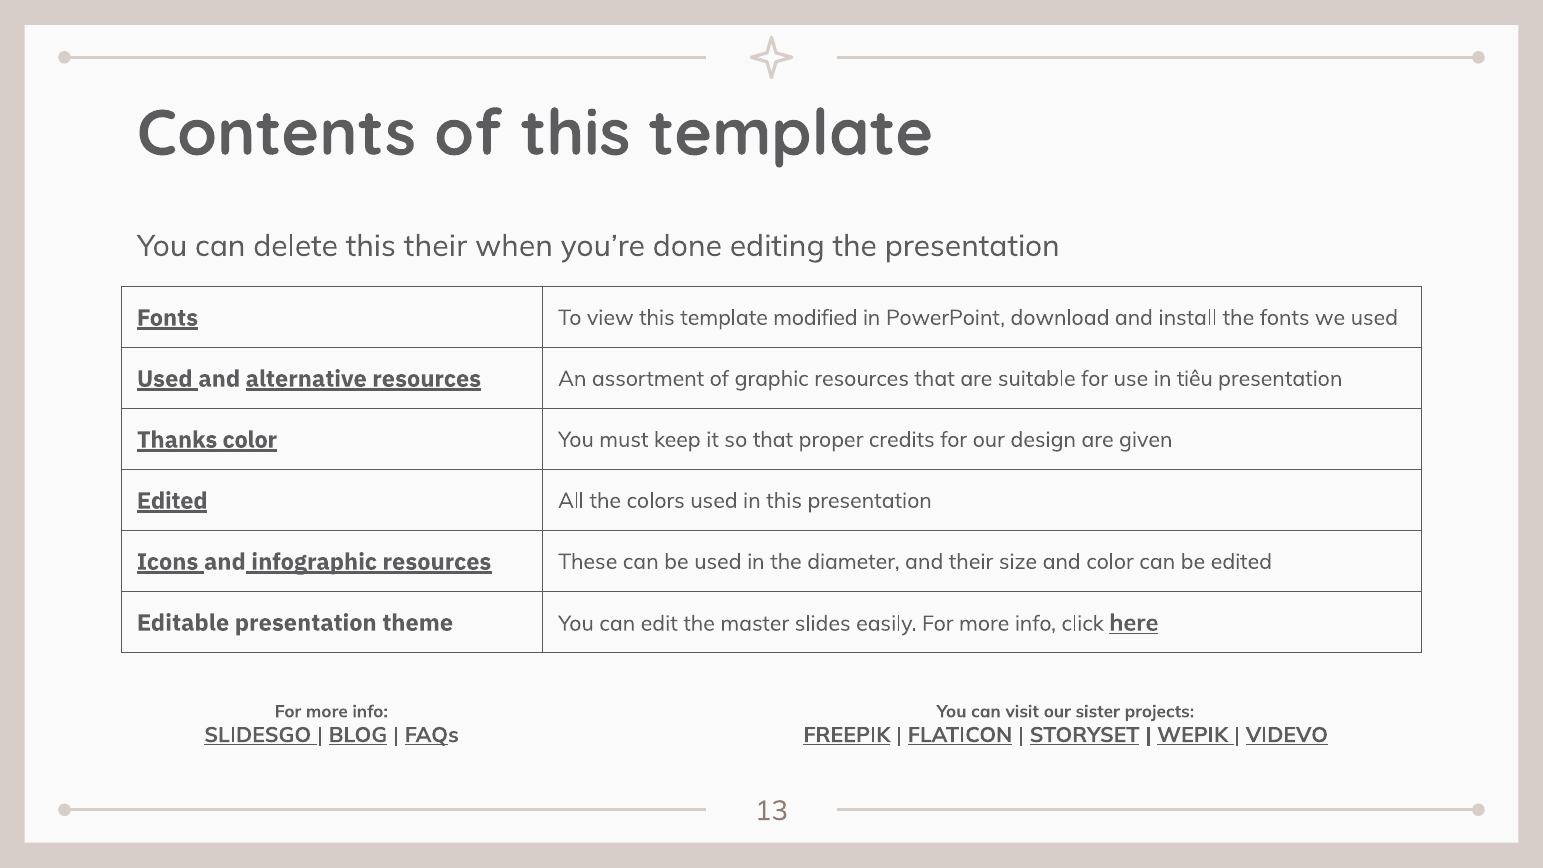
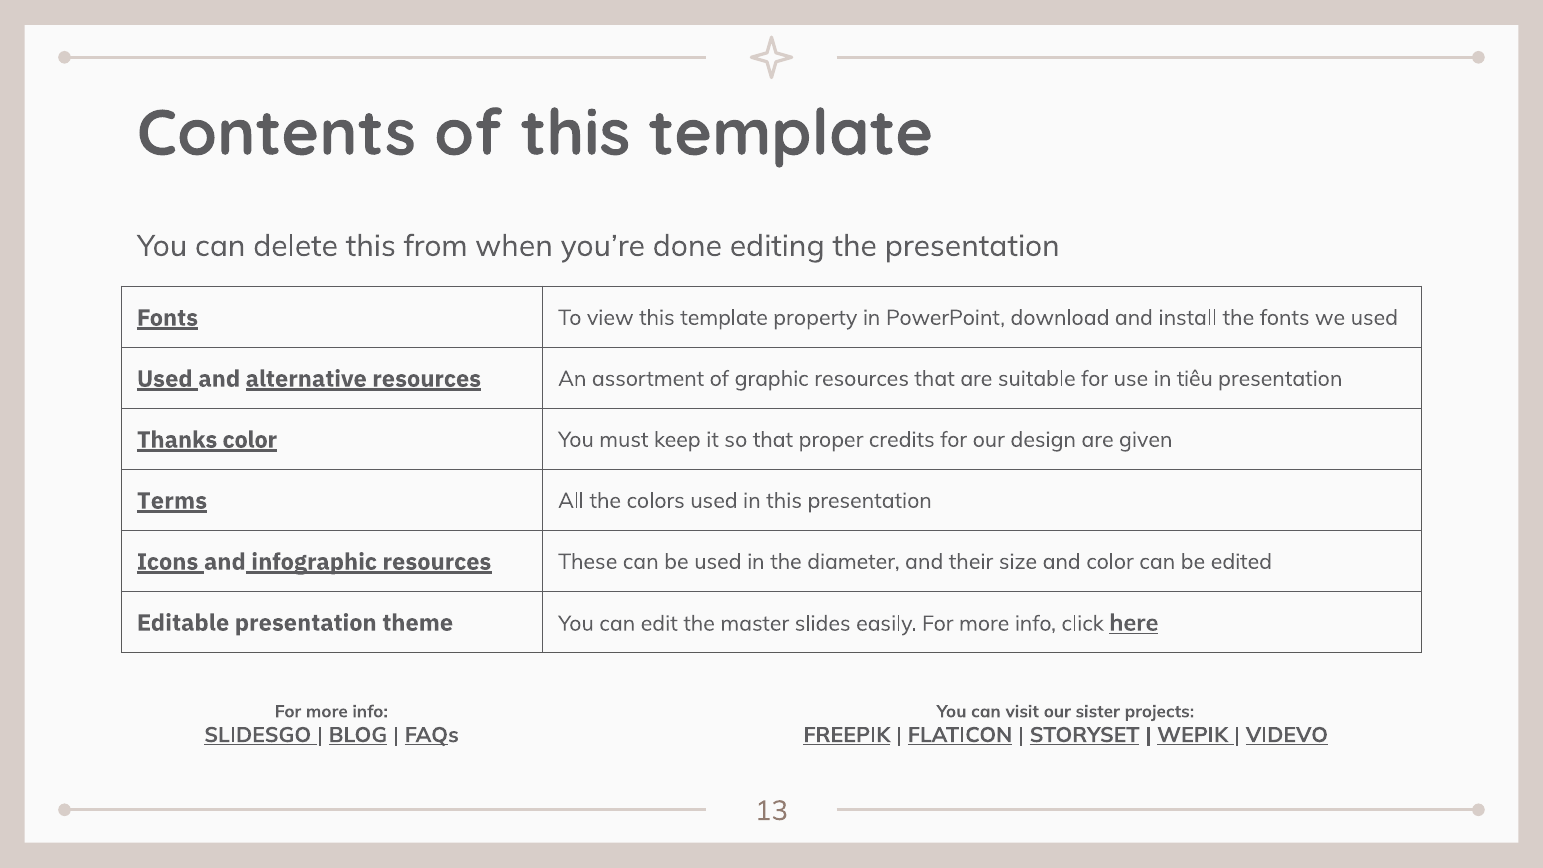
this their: their -> from
modified: modified -> property
Edited at (172, 501): Edited -> Terms
